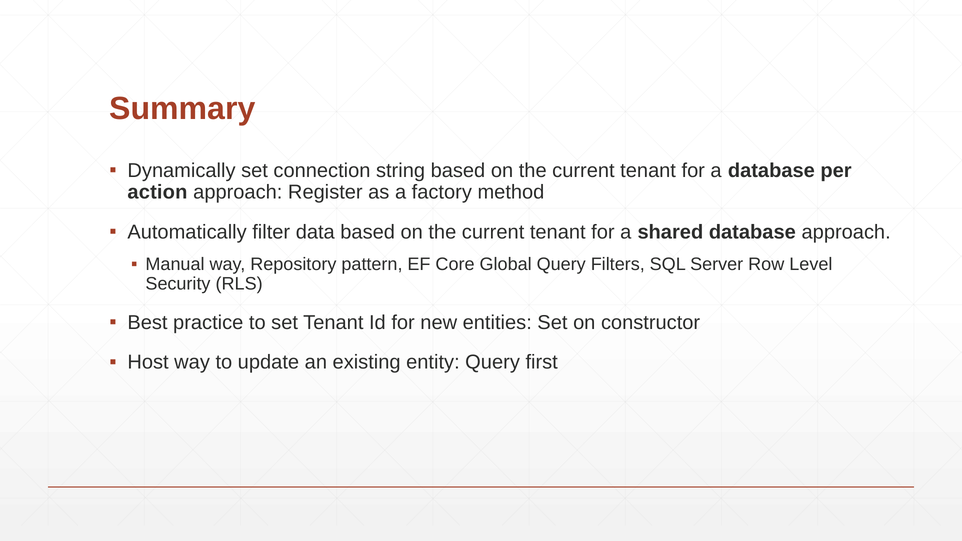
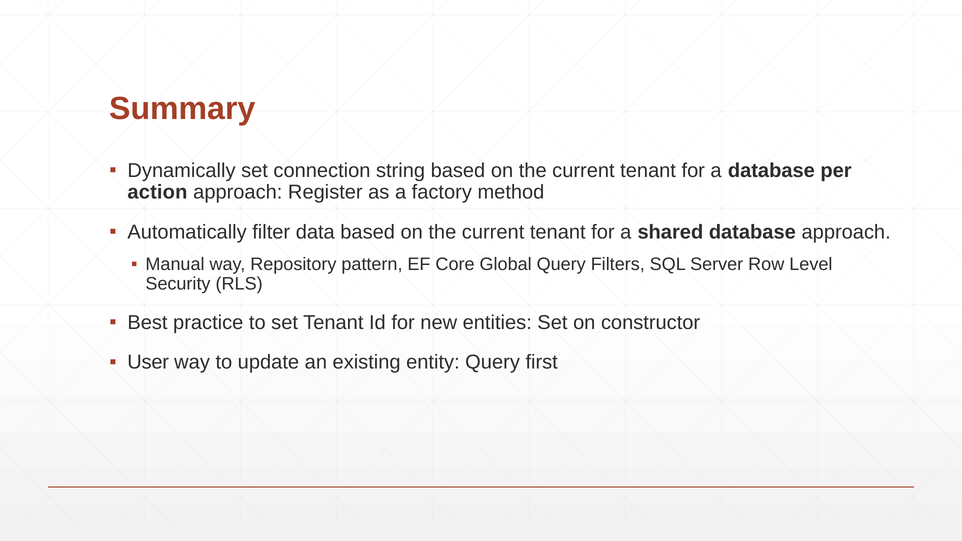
Host: Host -> User
